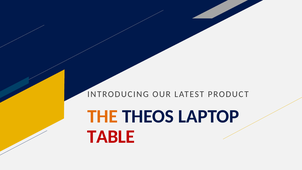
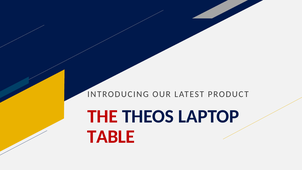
THE colour: orange -> red
